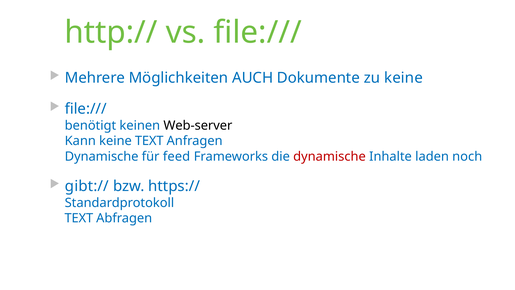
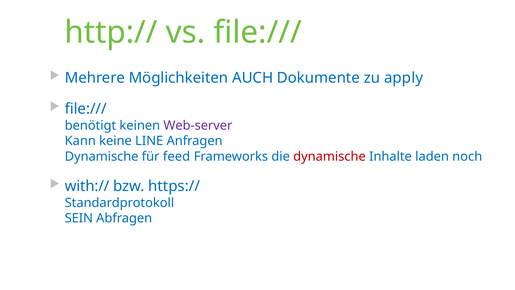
zu keine: keine -> apply
Web-server colour: black -> purple
keine TEXT: TEXT -> LINE
gibt://: gibt:// -> with://
TEXT at (79, 218): TEXT -> SEIN
